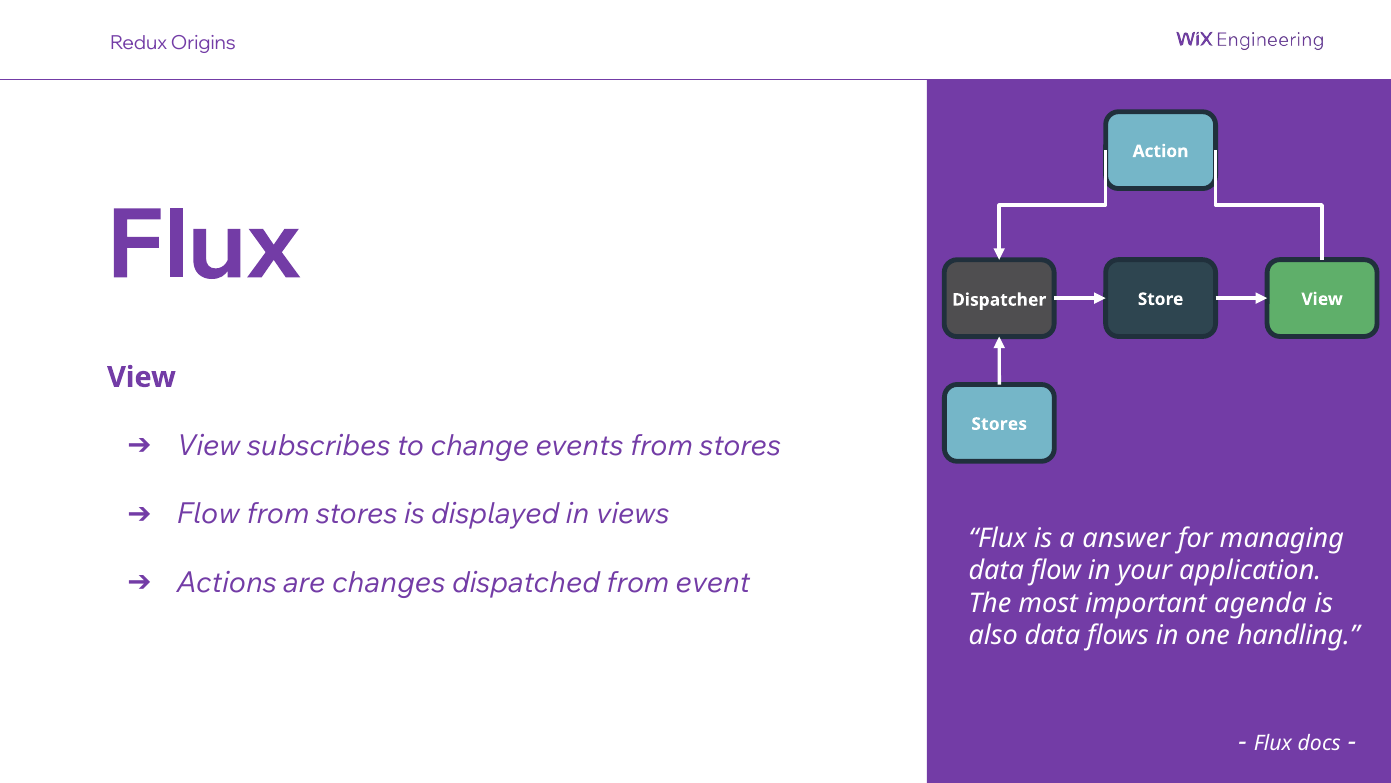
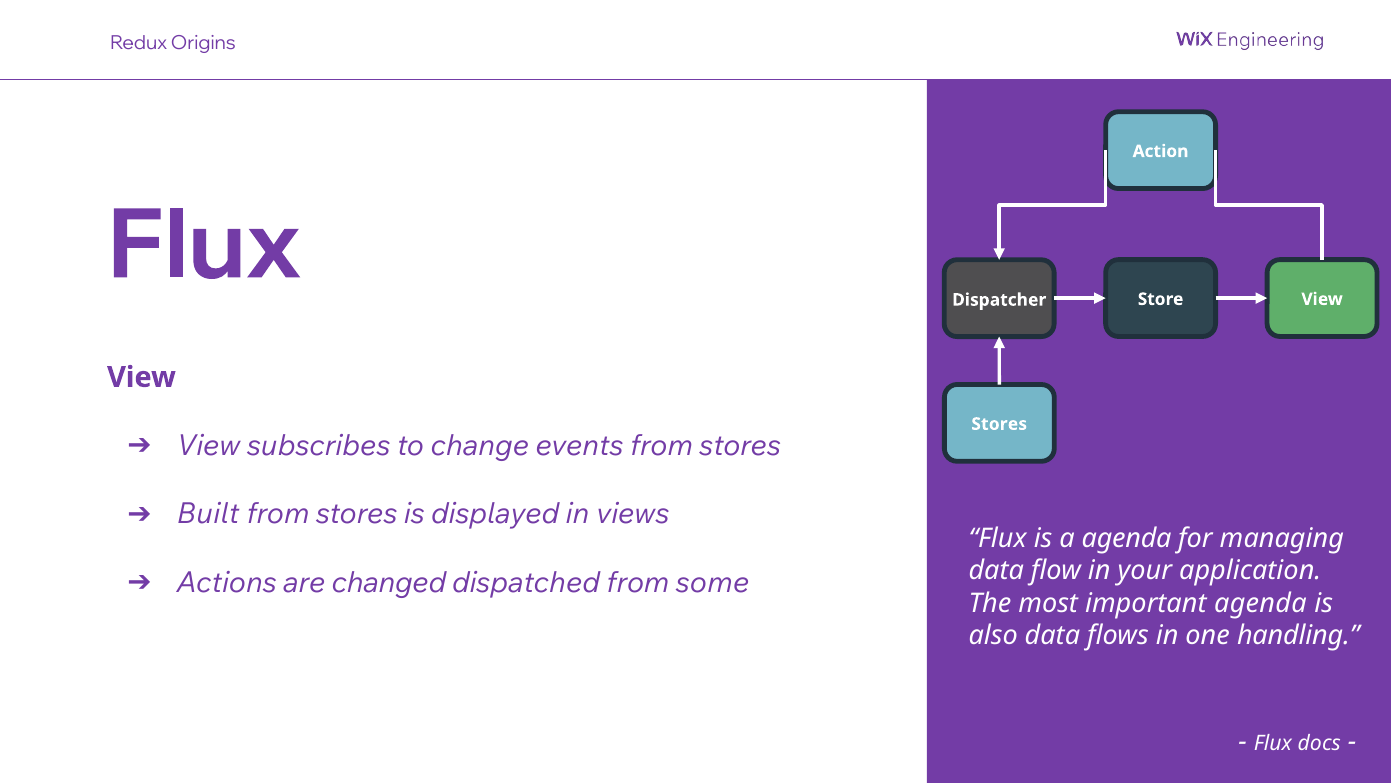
Flow at (208, 514): Flow -> Built
a answer: answer -> agenda
changes: changes -> changed
event: event -> some
